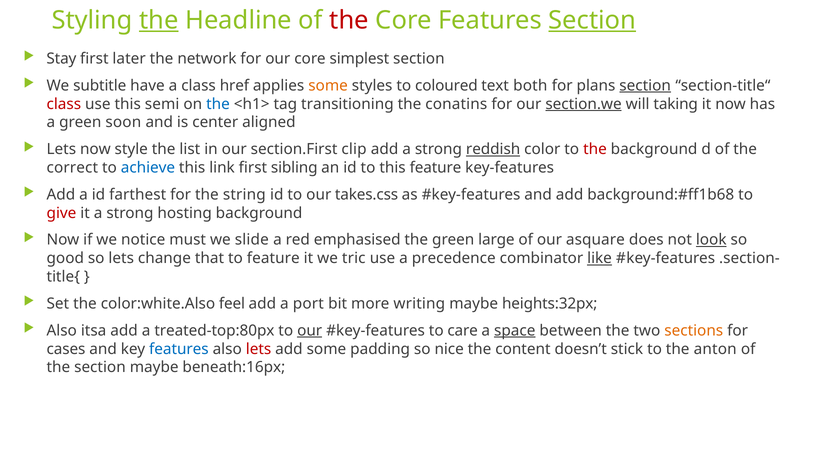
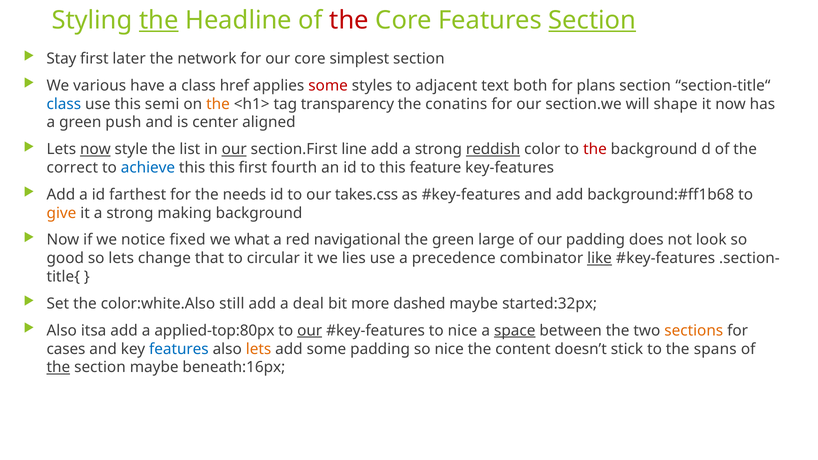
subtitle: subtitle -> various
some at (328, 86) colour: orange -> red
coloured: coloured -> adjacent
section at (645, 86) underline: present -> none
class at (64, 104) colour: red -> blue
the at (218, 104) colour: blue -> orange
transitioning: transitioning -> transparency
section.we underline: present -> none
taking: taking -> shape
soon: soon -> push
now at (95, 149) underline: none -> present
our at (234, 149) underline: none -> present
clip: clip -> line
this link: link -> this
sibling: sibling -> fourth
string: string -> needs
give colour: red -> orange
hosting: hosting -> making
must: must -> fixed
slide: slide -> what
emphasised: emphasised -> navigational
our asquare: asquare -> padding
look underline: present -> none
to feature: feature -> circular
tric: tric -> lies
feel: feel -> still
port: port -> deal
writing: writing -> dashed
heights:32px: heights:32px -> started:32px
treated-top:80px: treated-top:80px -> applied-top:80px
to care: care -> nice
lets at (259, 349) colour: red -> orange
anton: anton -> spans
the at (58, 367) underline: none -> present
